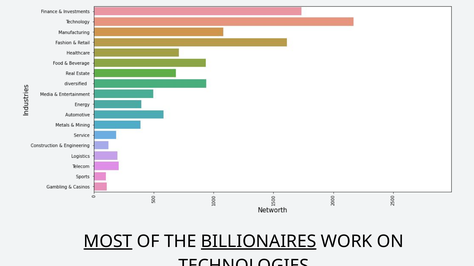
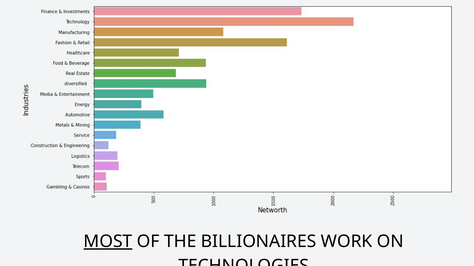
BILLIONAIRES underline: present -> none
